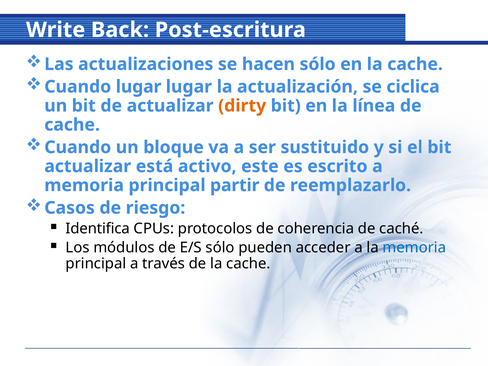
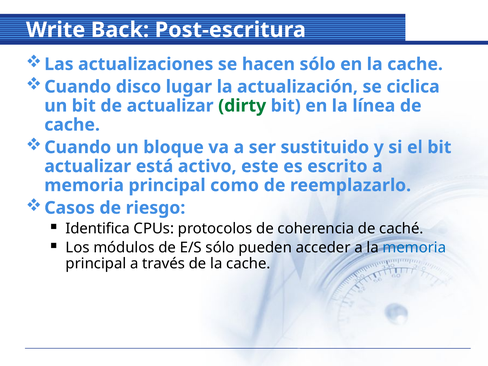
Cuando lugar: lugar -> disco
dirty colour: orange -> green
partir: partir -> como
